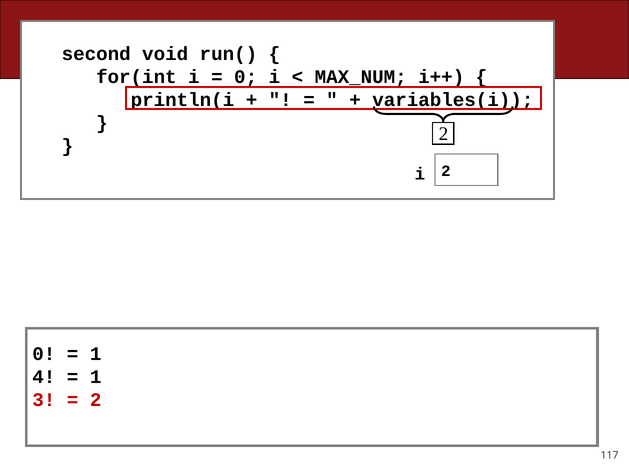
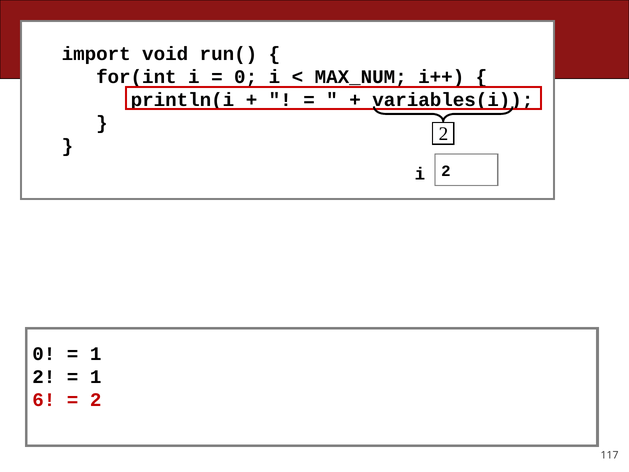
second: second -> import
4 at (44, 377): 4 -> 2
3: 3 -> 6
